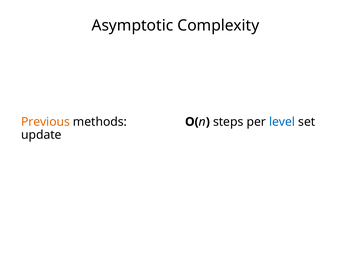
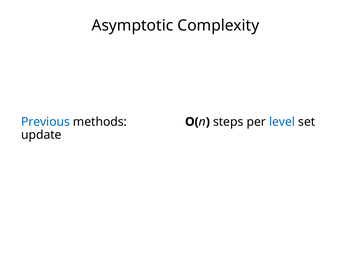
Previous colour: orange -> blue
